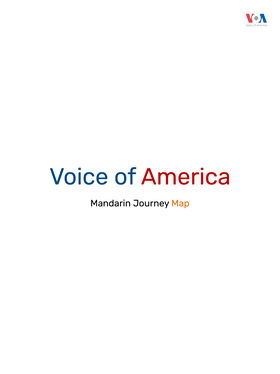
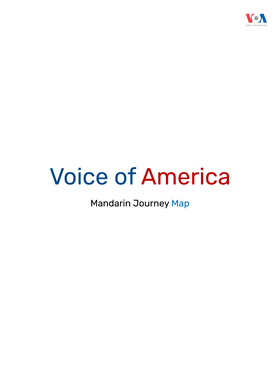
Map colour: orange -> blue
